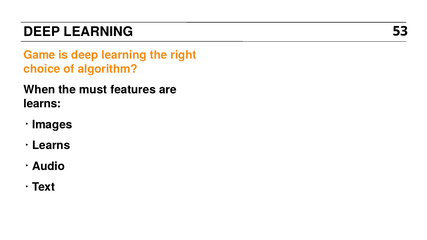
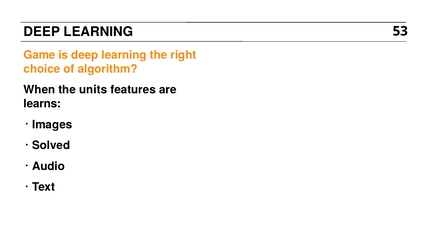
must: must -> units
Learns at (51, 145): Learns -> Solved
